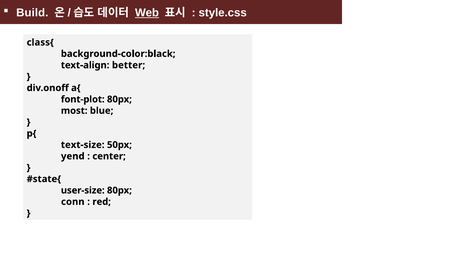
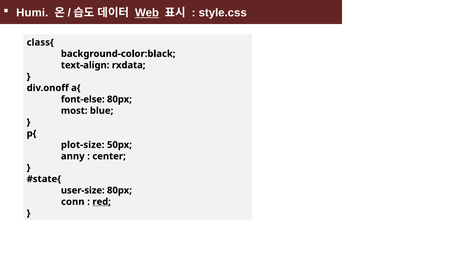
Build: Build -> Humi
better: better -> rxdata
font-plot: font-plot -> font-else
text-size: text-size -> plot-size
yend: yend -> anny
red underline: none -> present
